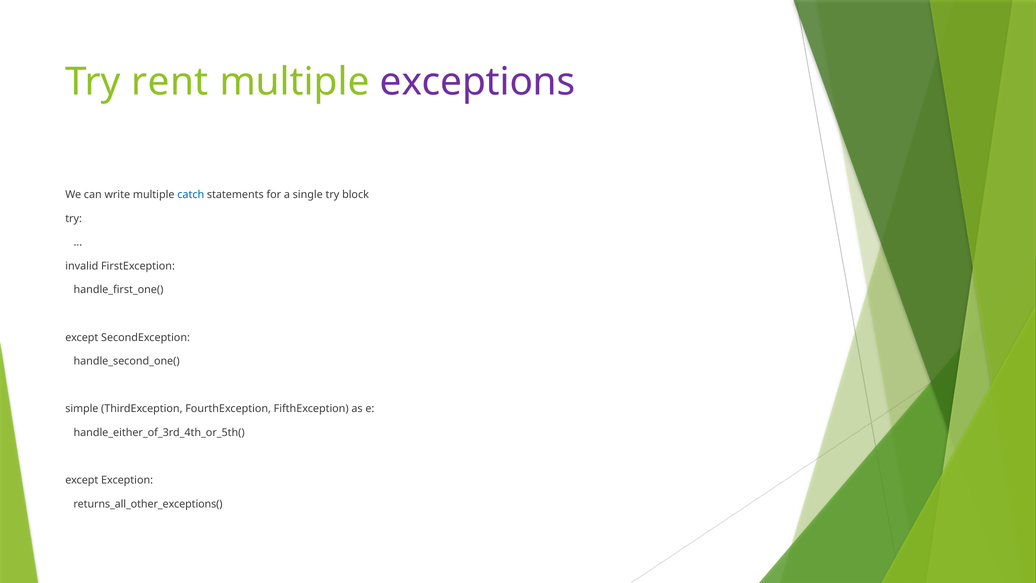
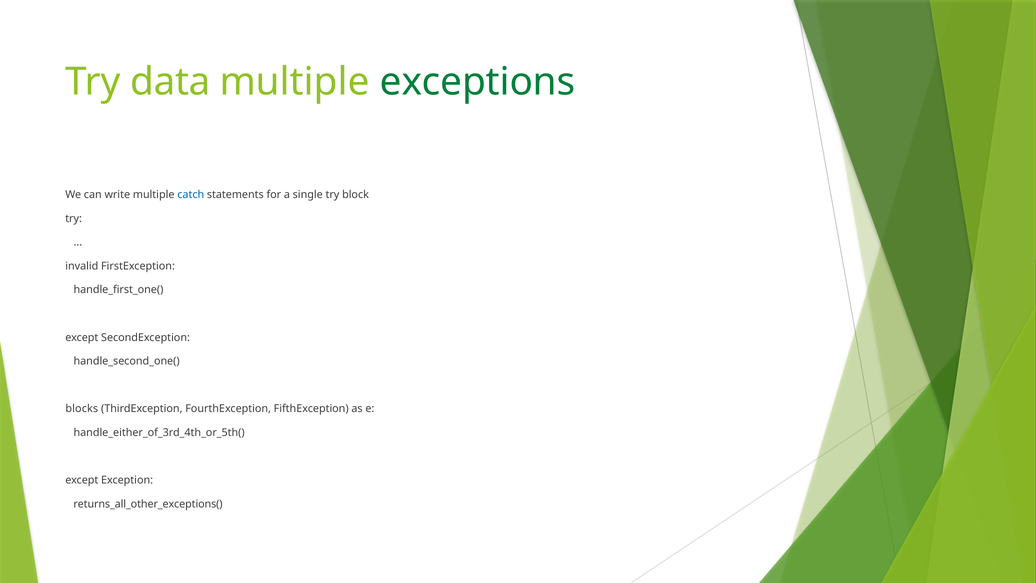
rent: rent -> data
exceptions colour: purple -> green
simple: simple -> blocks
